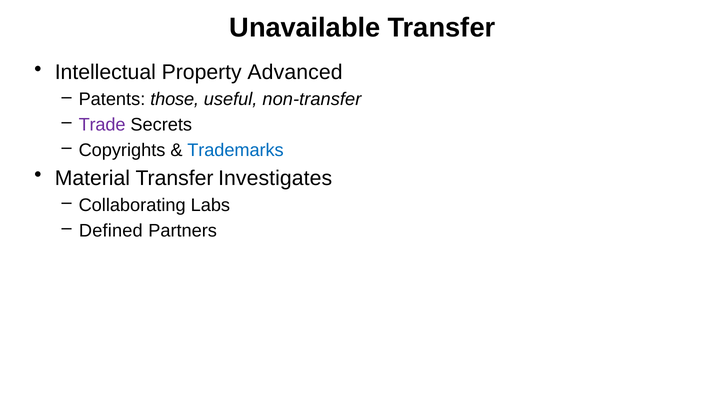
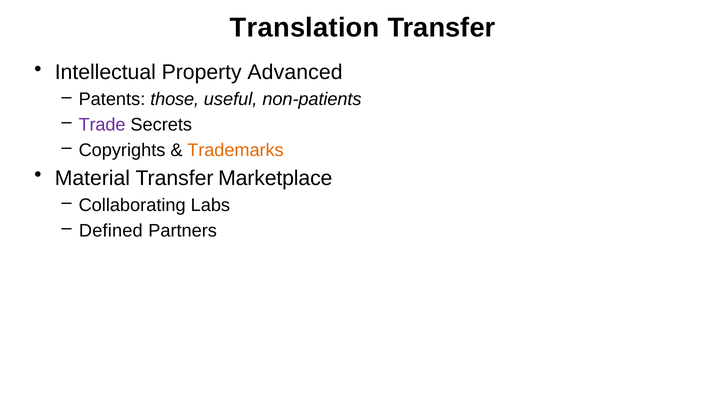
Unavailable: Unavailable -> Translation
non-transfer: non-transfer -> non-patients
Trademarks colour: blue -> orange
Investigates: Investigates -> Marketplace
